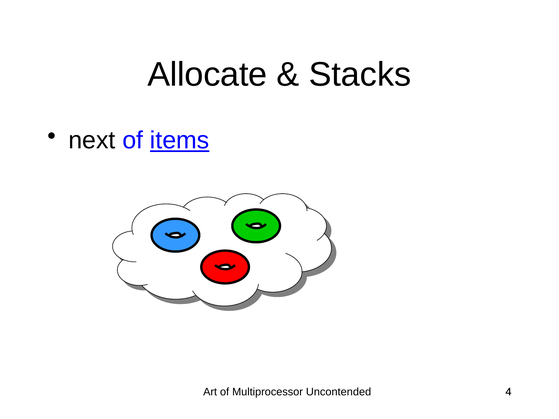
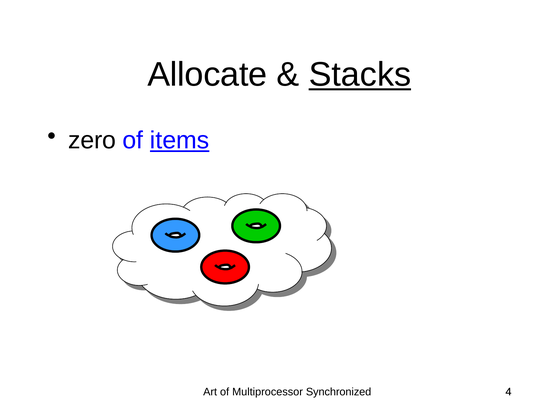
Stacks underline: none -> present
next: next -> zero
Uncontended: Uncontended -> Synchronized
